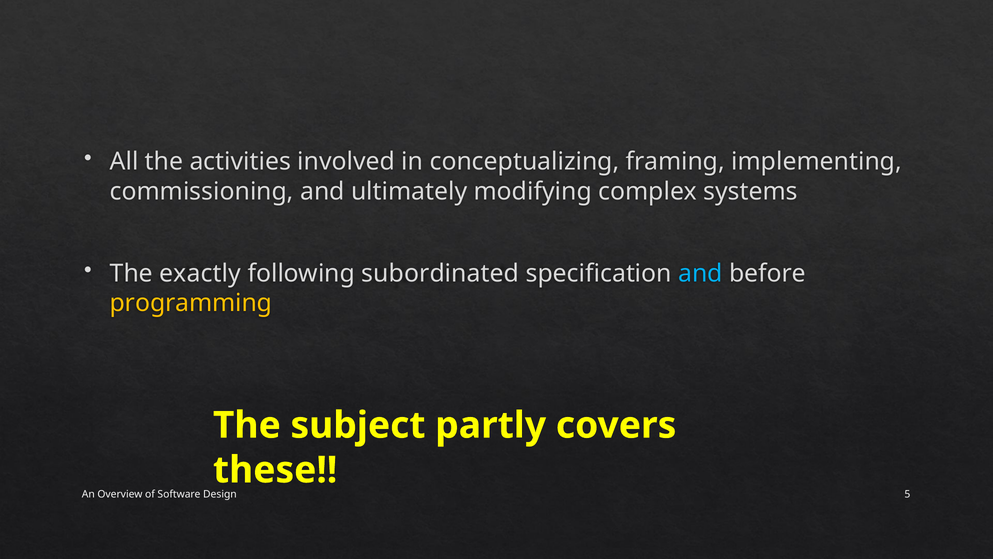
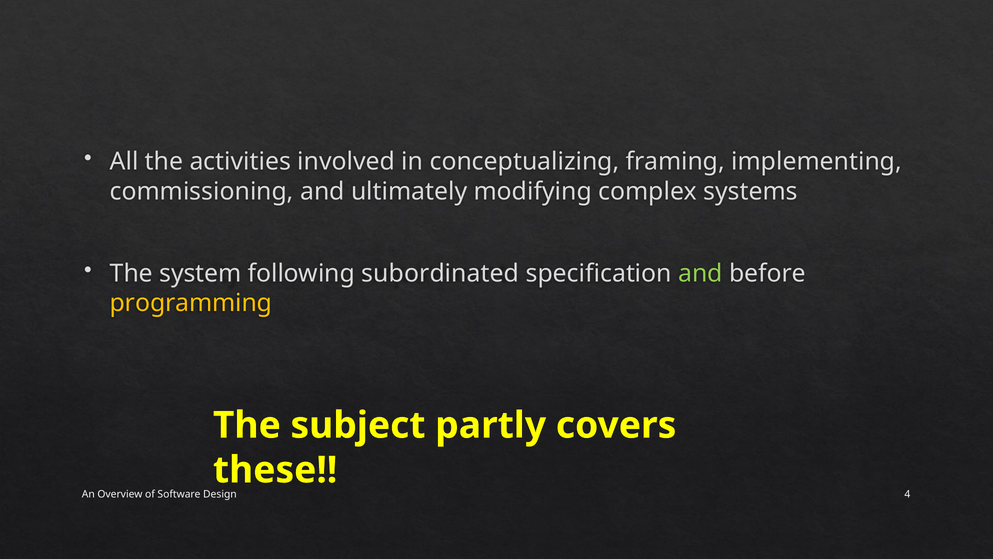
exactly: exactly -> system
and at (700, 273) colour: light blue -> light green
5: 5 -> 4
